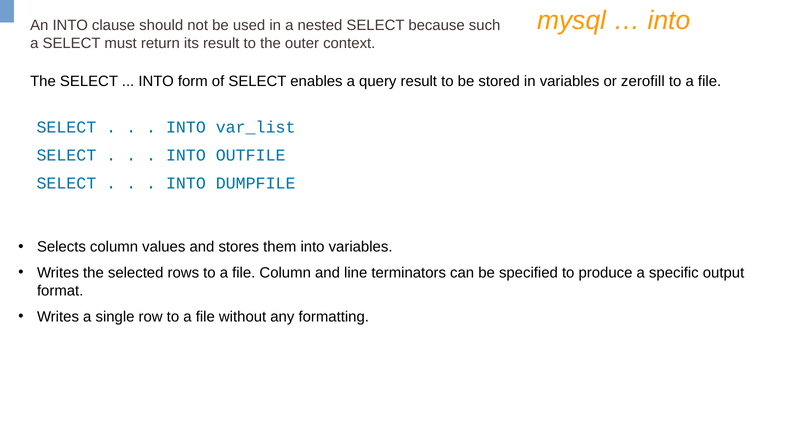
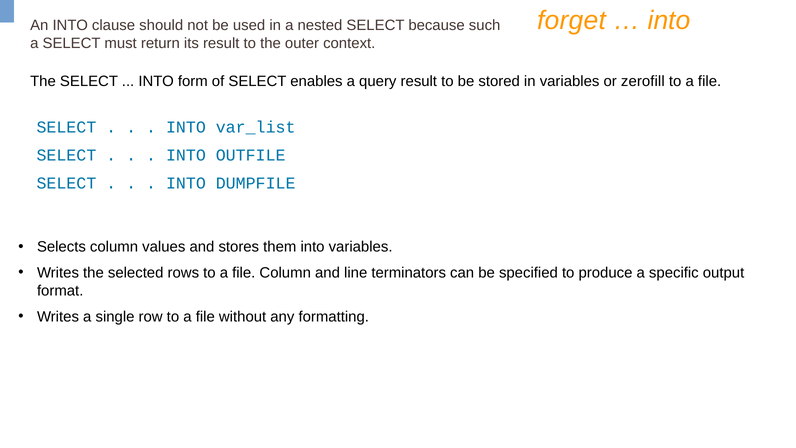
mysql: mysql -> forget
